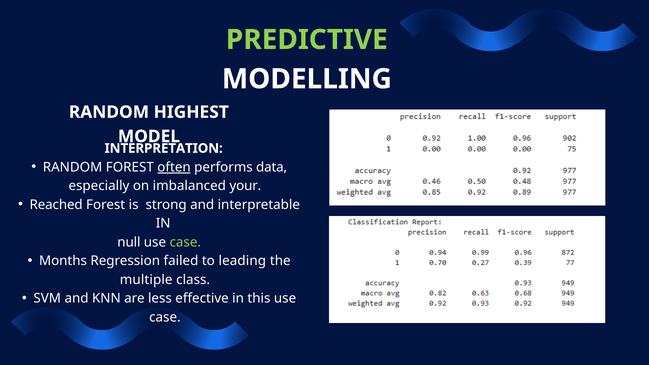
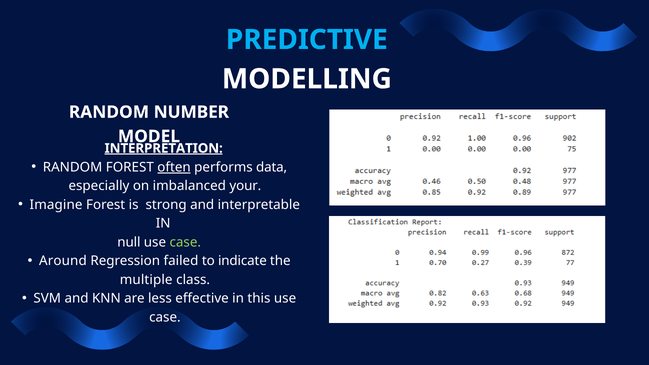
PREDICTIVE colour: light green -> light blue
HIGHEST: HIGHEST -> NUMBER
INTERPRETATION underline: none -> present
Reached: Reached -> Imagine
Months: Months -> Around
leading: leading -> indicate
